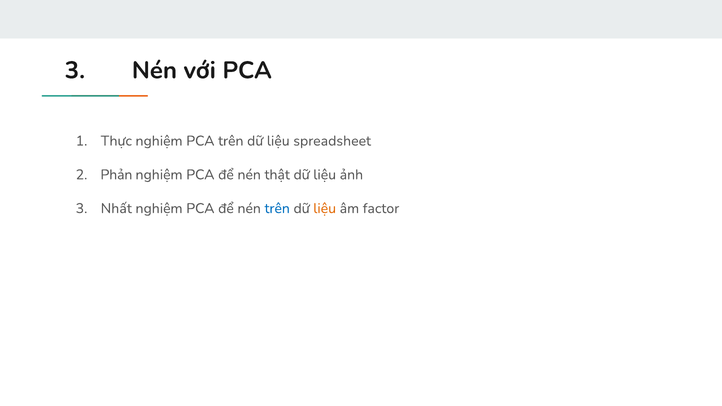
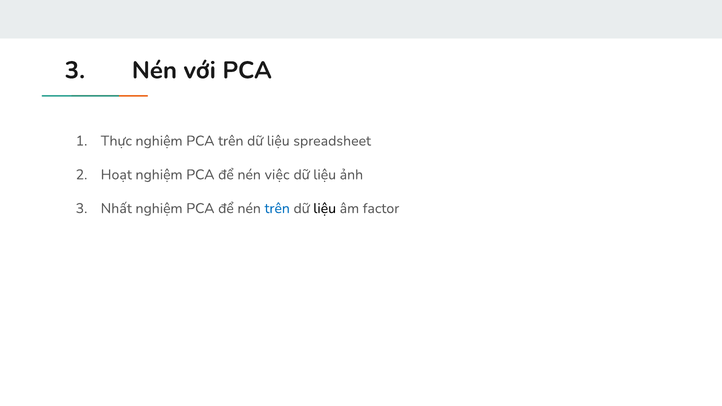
Phản: Phản -> Hoạt
thật: thật -> việc
liệu at (325, 208) colour: orange -> black
